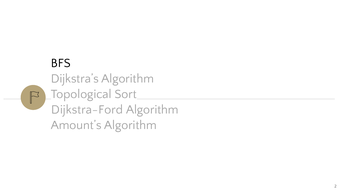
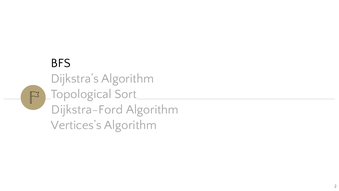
Amount’s: Amount’s -> Vertices’s
